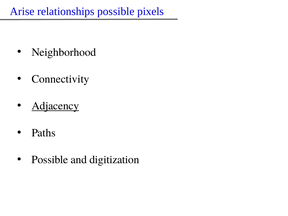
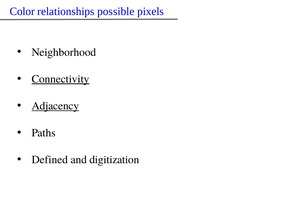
Arise: Arise -> Color
Connectivity underline: none -> present
Possible at (50, 160): Possible -> Defined
